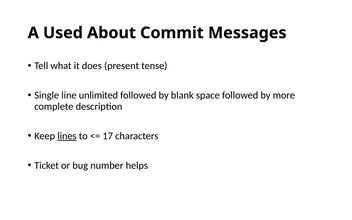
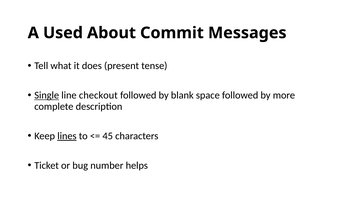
Single underline: none -> present
unlimited: unlimited -> checkout
17: 17 -> 45
